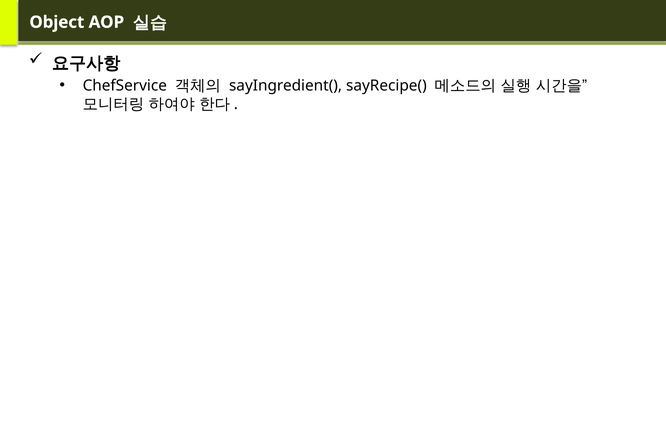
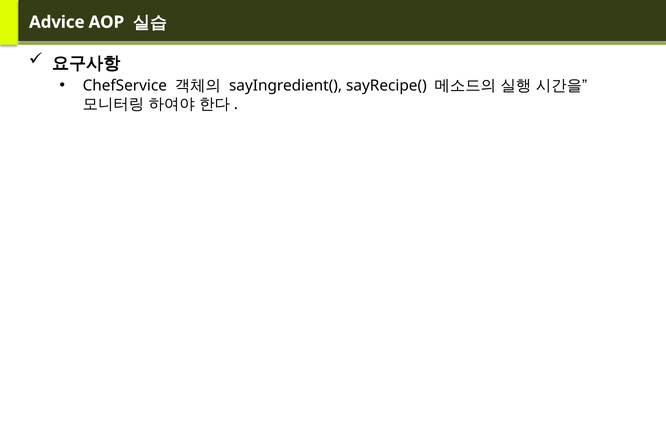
Object: Object -> Advice
